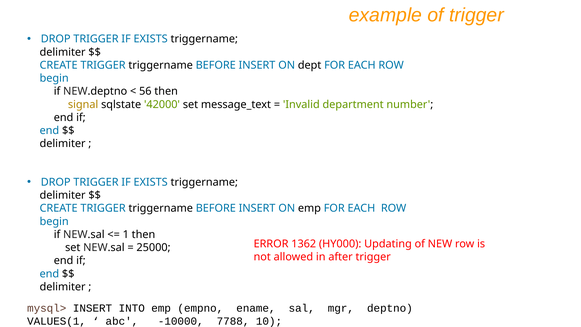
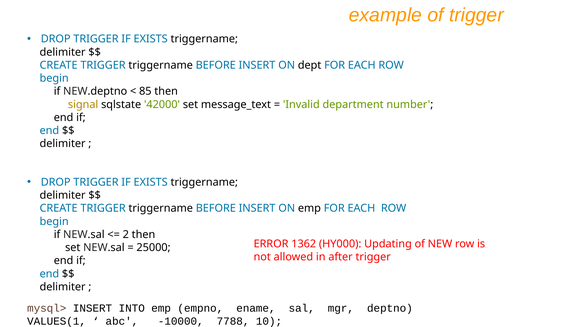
56: 56 -> 85
1: 1 -> 2
